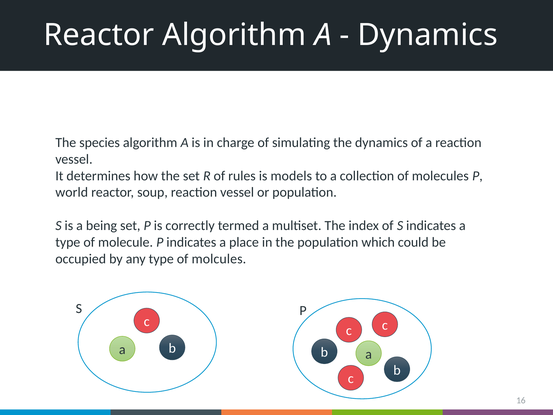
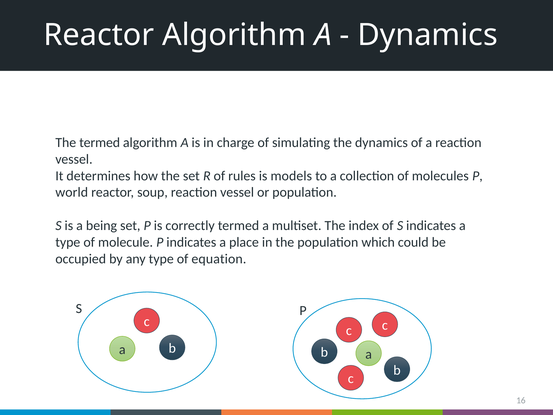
The species: species -> termed
molcules: molcules -> equation
